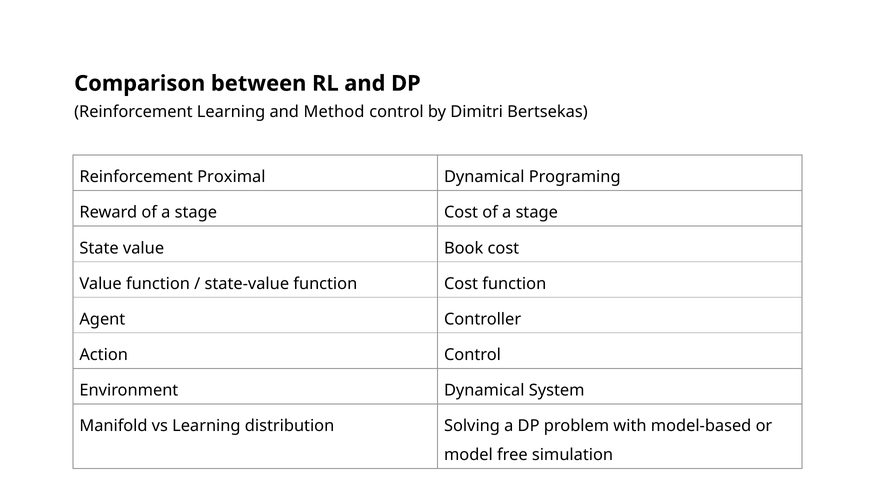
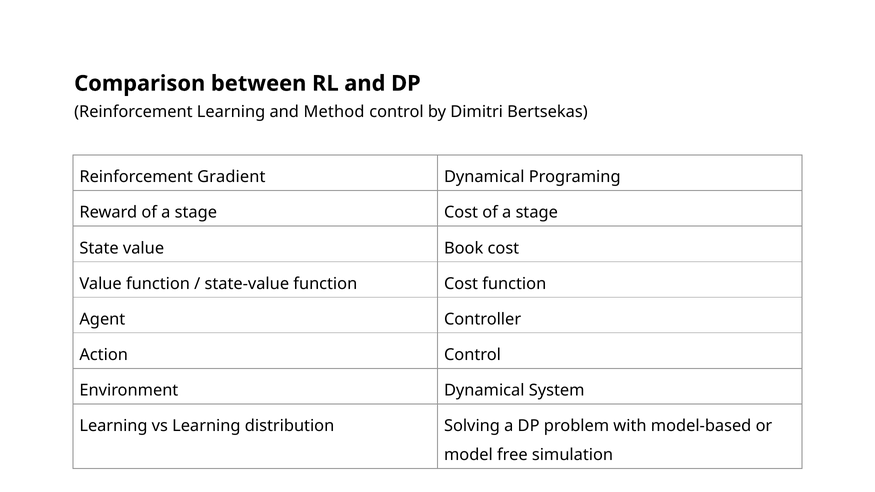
Proximal: Proximal -> Gradient
Manifold at (113, 426): Manifold -> Learning
